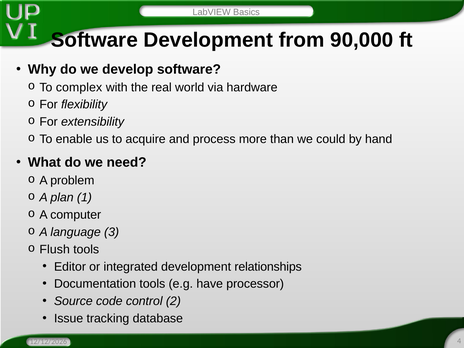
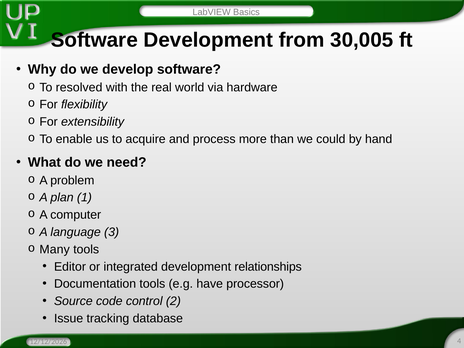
90,000: 90,000 -> 30,005
complex: complex -> resolved
Flush: Flush -> Many
